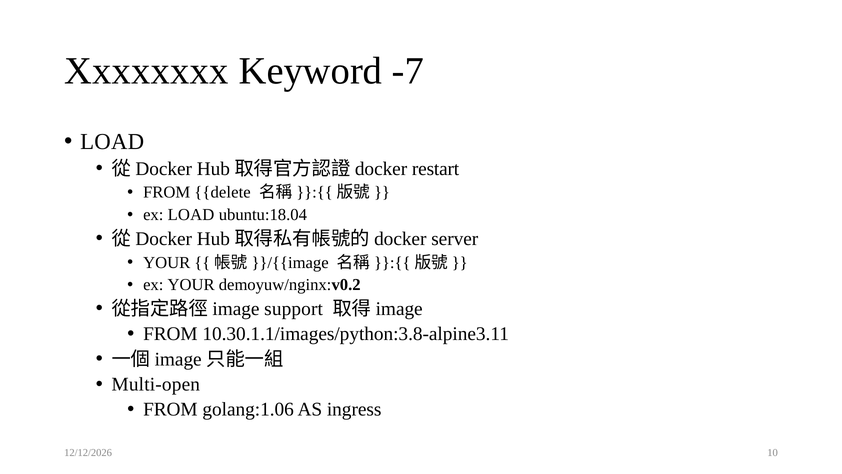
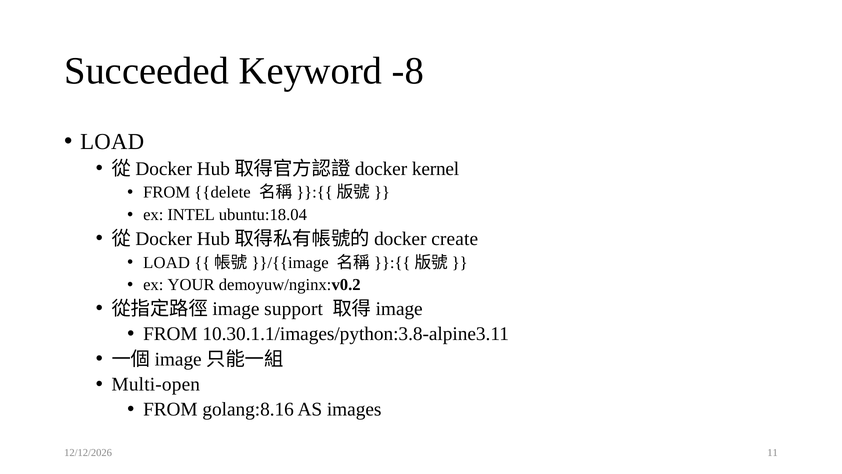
Xxxxxxxx: Xxxxxxxx -> Succeeded
-7: -7 -> -8
restart: restart -> kernel
ex LOAD: LOAD -> INTEL
server: server -> create
YOUR at (167, 262): YOUR -> LOAD
golang:1.06: golang:1.06 -> golang:8.16
ingress: ingress -> images
10: 10 -> 11
